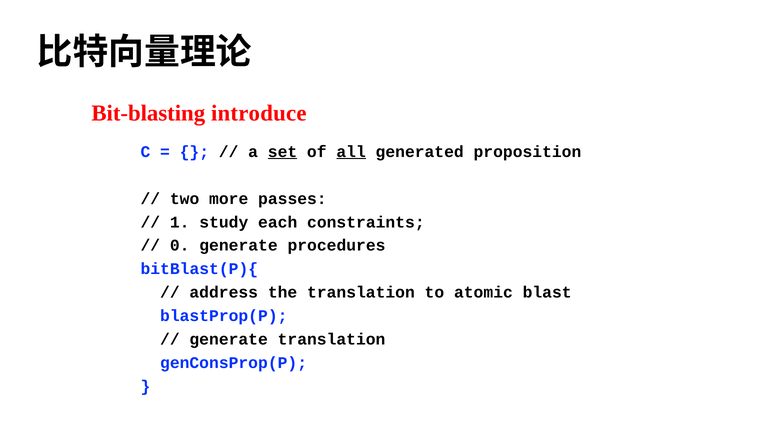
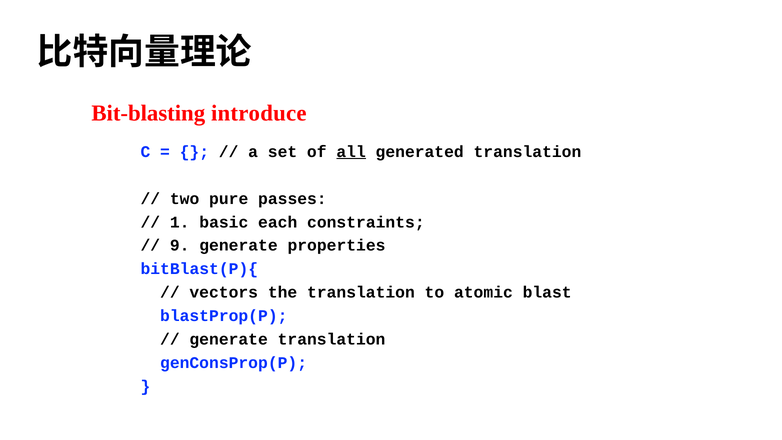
set underline: present -> none
generated proposition: proposition -> translation
more: more -> pure
study: study -> basic
0: 0 -> 9
procedures: procedures -> properties
address: address -> vectors
